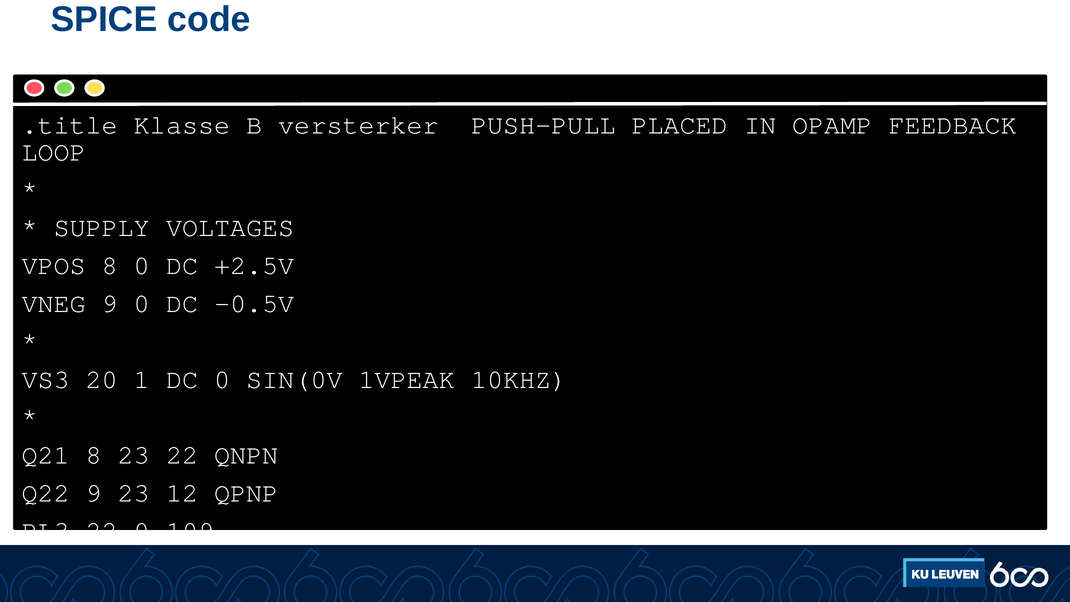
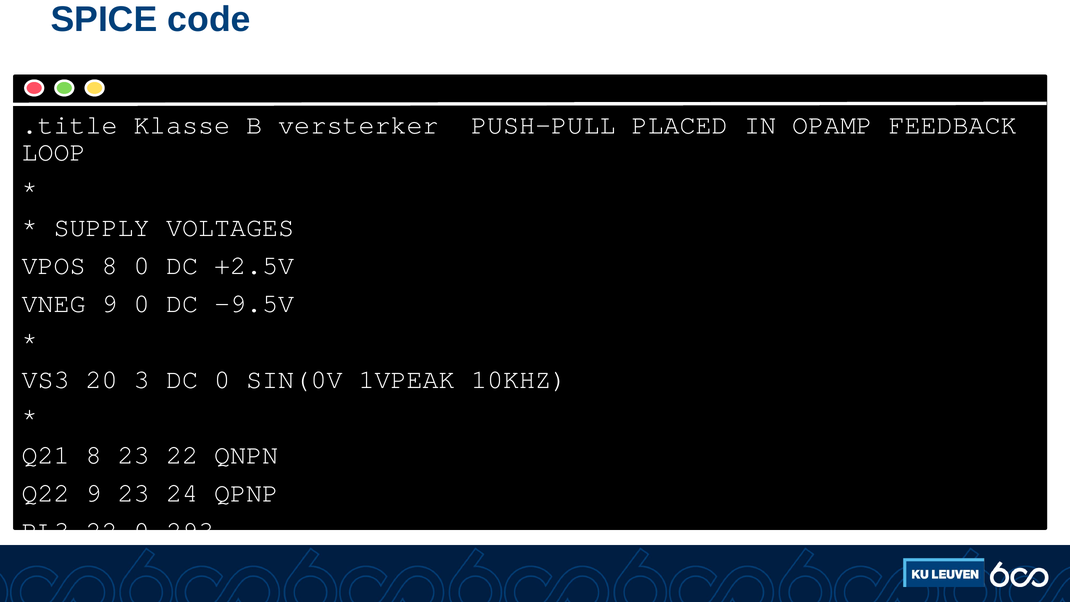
-0.5V: -0.5V -> -9.5V
1: 1 -> 3
12: 12 -> 24
109: 109 -> 293
